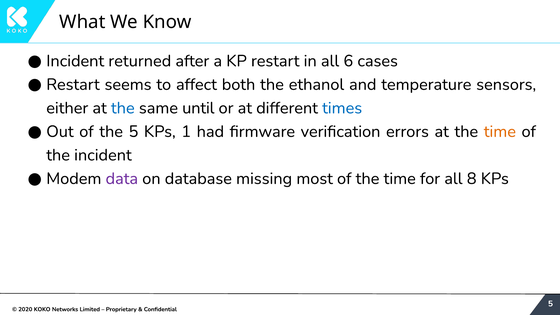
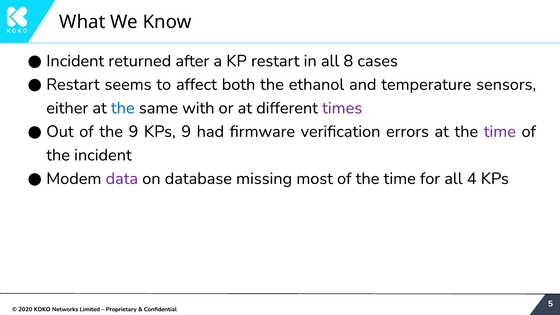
6: 6 -> 8
until: until -> with
times colour: blue -> purple
the 5: 5 -> 9
KPs 1: 1 -> 9
time at (500, 132) colour: orange -> purple
8: 8 -> 4
